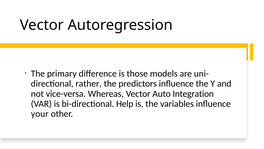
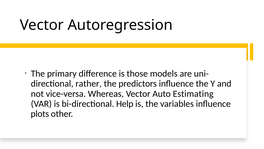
Integration: Integration -> Estimating
your: your -> plots
